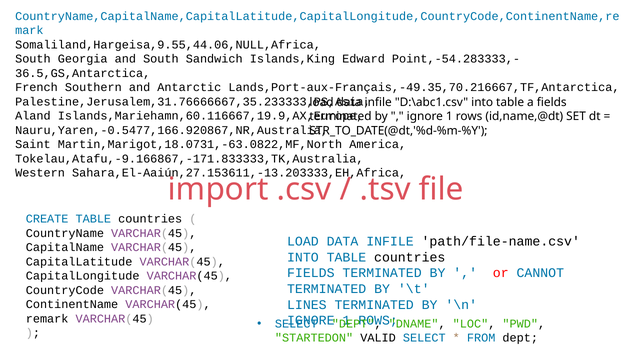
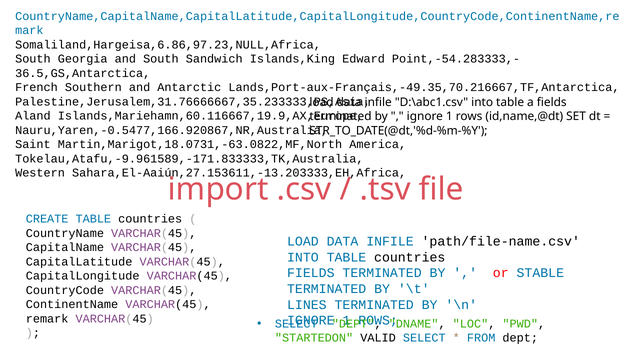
Somaliland,Hargeisa,9.55,44.06,NULL,Africa: Somaliland,Hargeisa,9.55,44.06,NULL,Africa -> Somaliland,Hargeisa,6.86,97.23,NULL,Africa
Tokelau,Atafu,-9.166867,-171.833333,TK,Australia: Tokelau,Atafu,-9.166867,-171.833333,TK,Australia -> Tokelau,Atafu,-9.961589,-171.833333,TK,Australia
CANNOT: CANNOT -> STABLE
